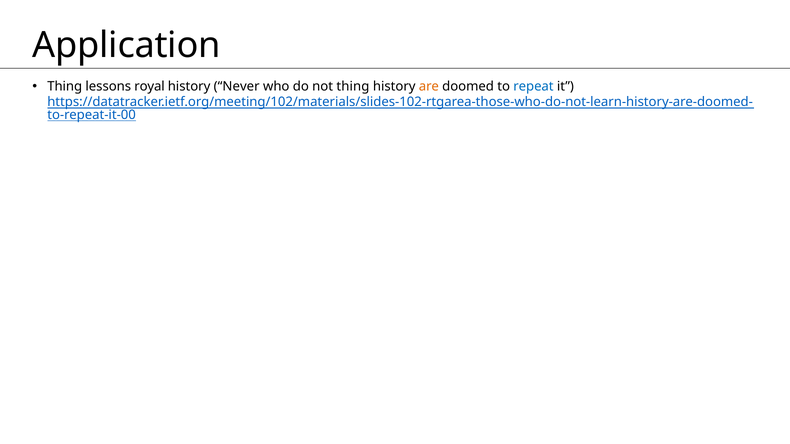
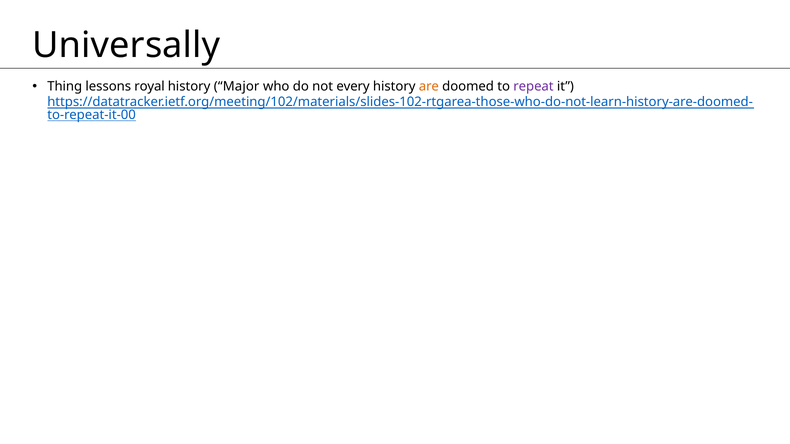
Application: Application -> Universally
Never: Never -> Major
not thing: thing -> every
repeat colour: blue -> purple
